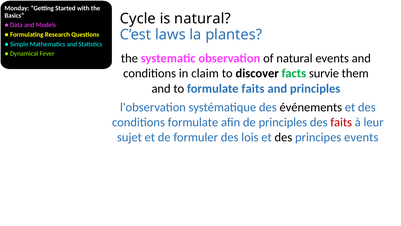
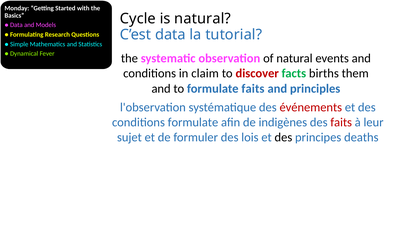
C’est laws: laws -> data
plantes: plantes -> tutorial
discover colour: black -> red
survie: survie -> births
événements colour: black -> red
de principles: principles -> indigènes
principes events: events -> deaths
